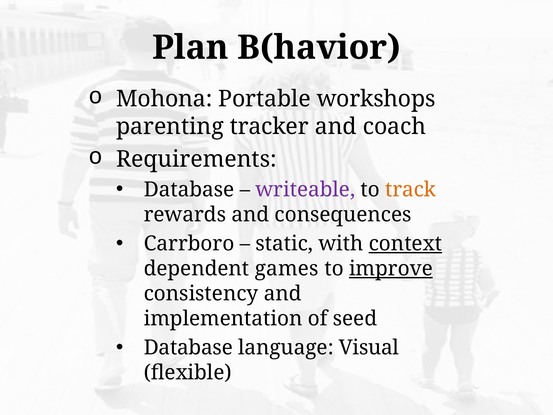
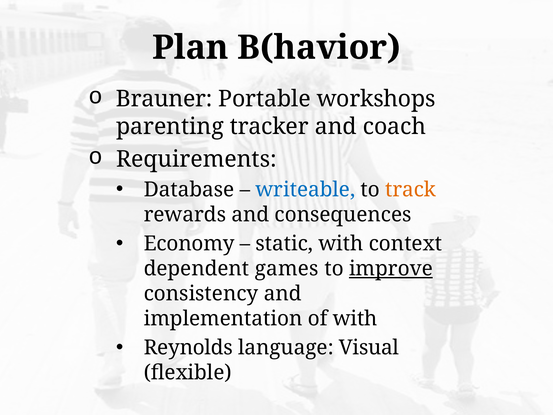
Mohona: Mohona -> Brauner
writeable colour: purple -> blue
Carrboro: Carrboro -> Economy
context underline: present -> none
of seed: seed -> with
Database at (188, 348): Database -> Reynolds
